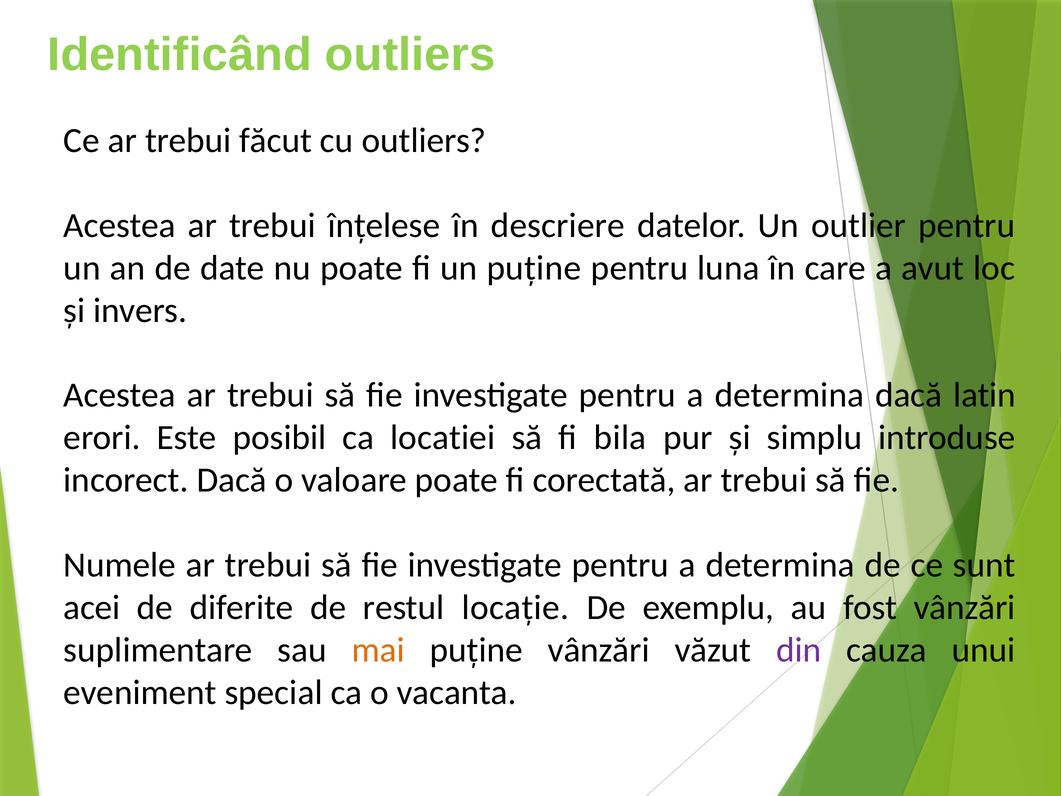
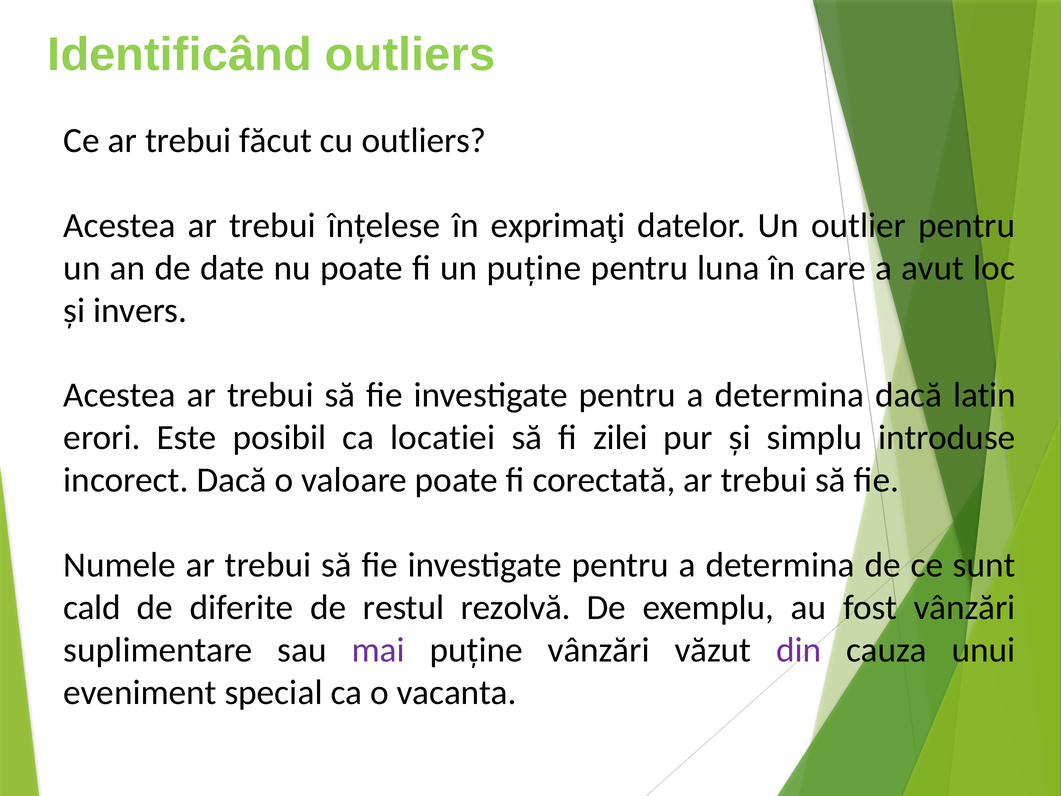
descriere: descriere -> exprimaţi
bila: bila -> zilei
acei: acei -> cald
locație: locație -> rezolvă
mai colour: orange -> purple
